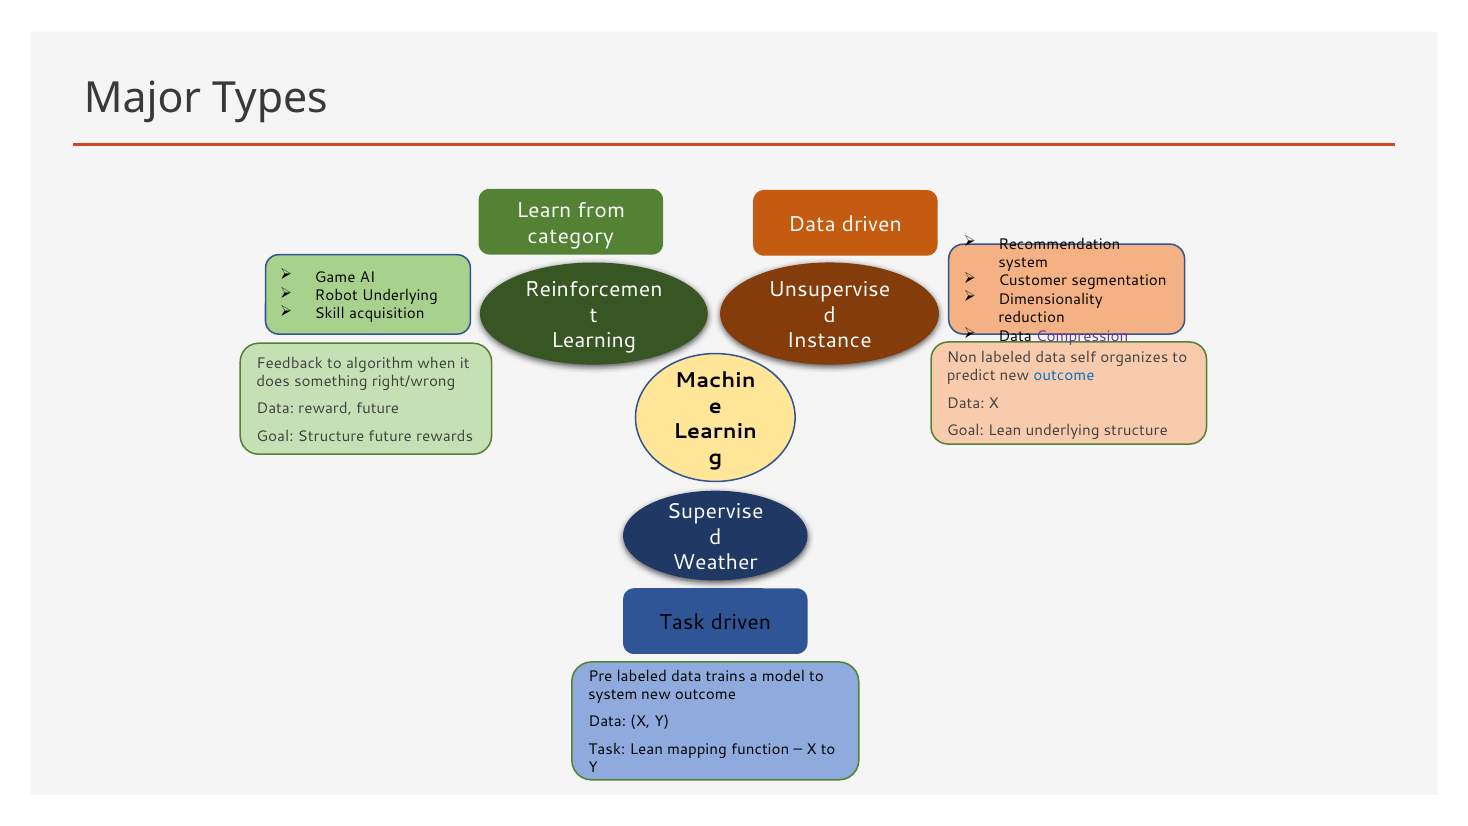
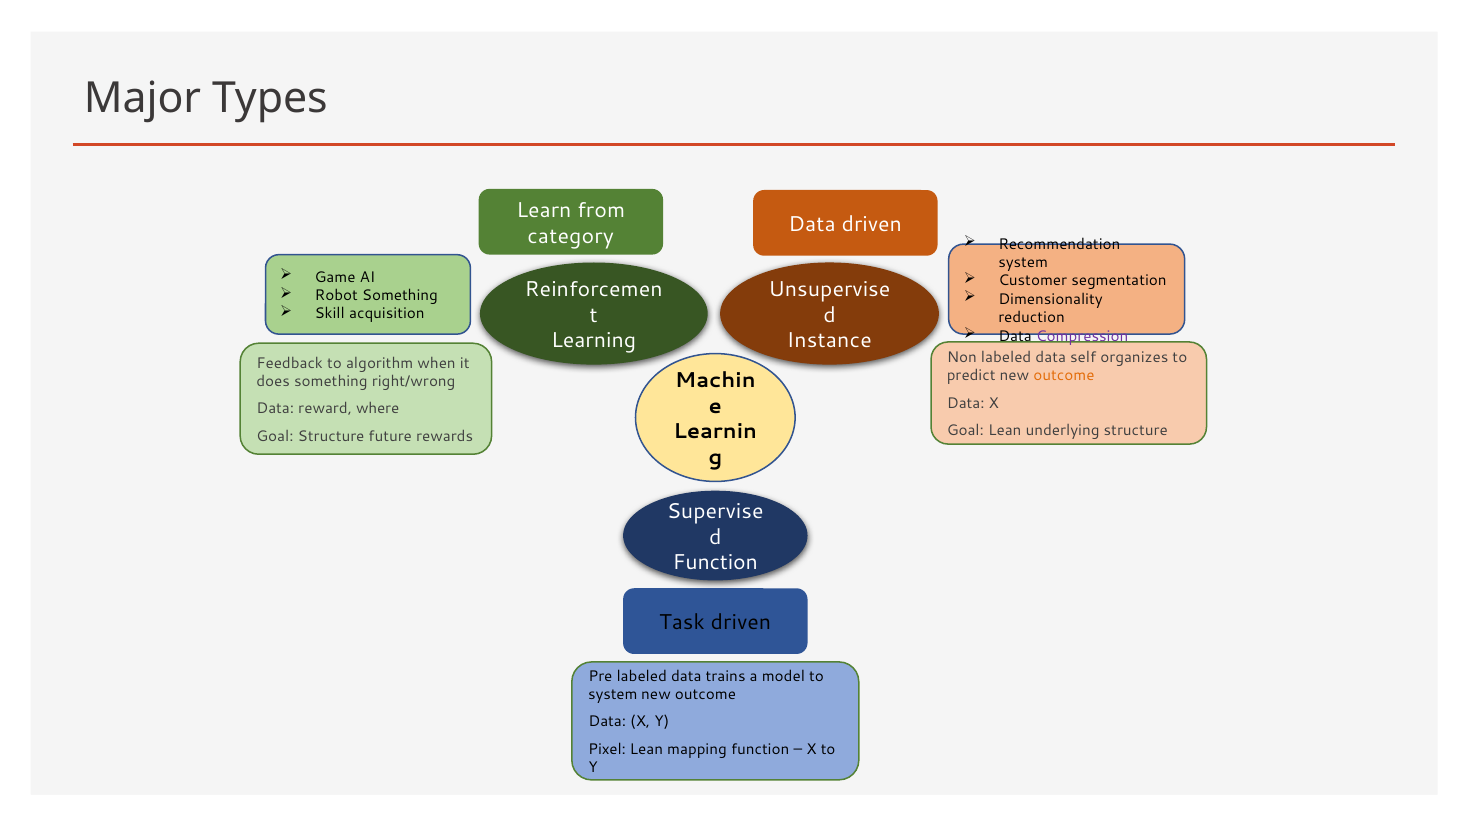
Robot Underlying: Underlying -> Something
outcome at (1064, 376) colour: blue -> orange
reward future: future -> where
Weather at (715, 563): Weather -> Function
Task at (607, 749): Task -> Pixel
